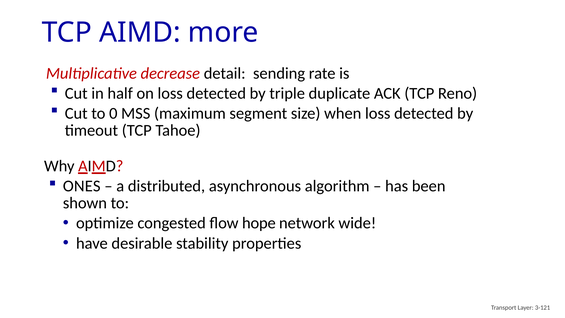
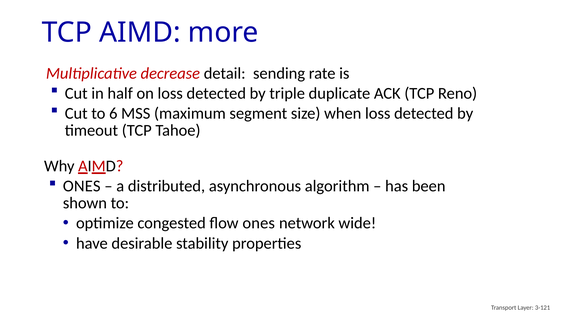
0: 0 -> 6
flow hope: hope -> ones
